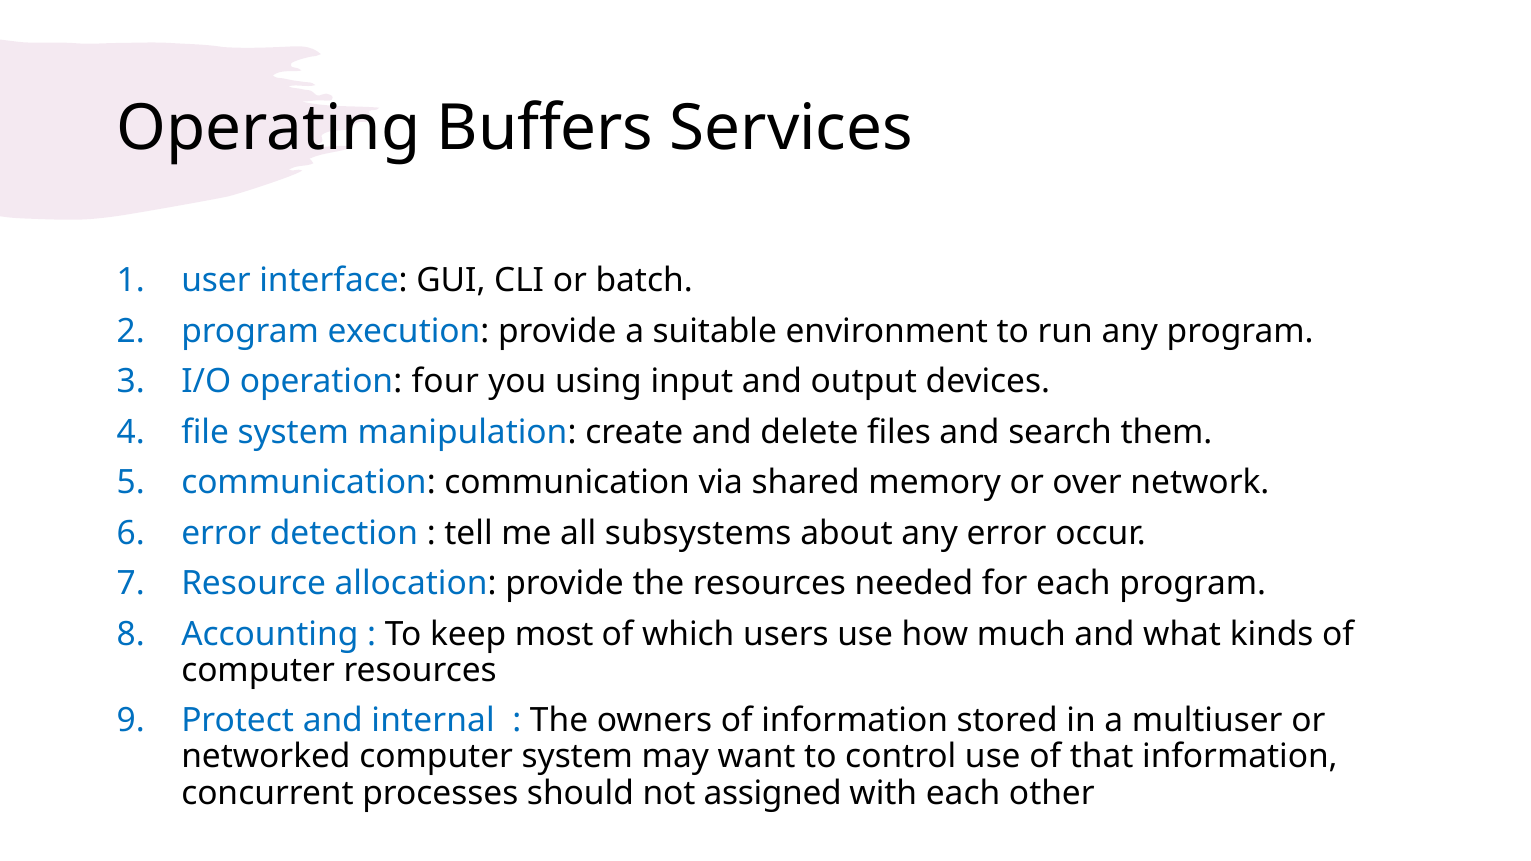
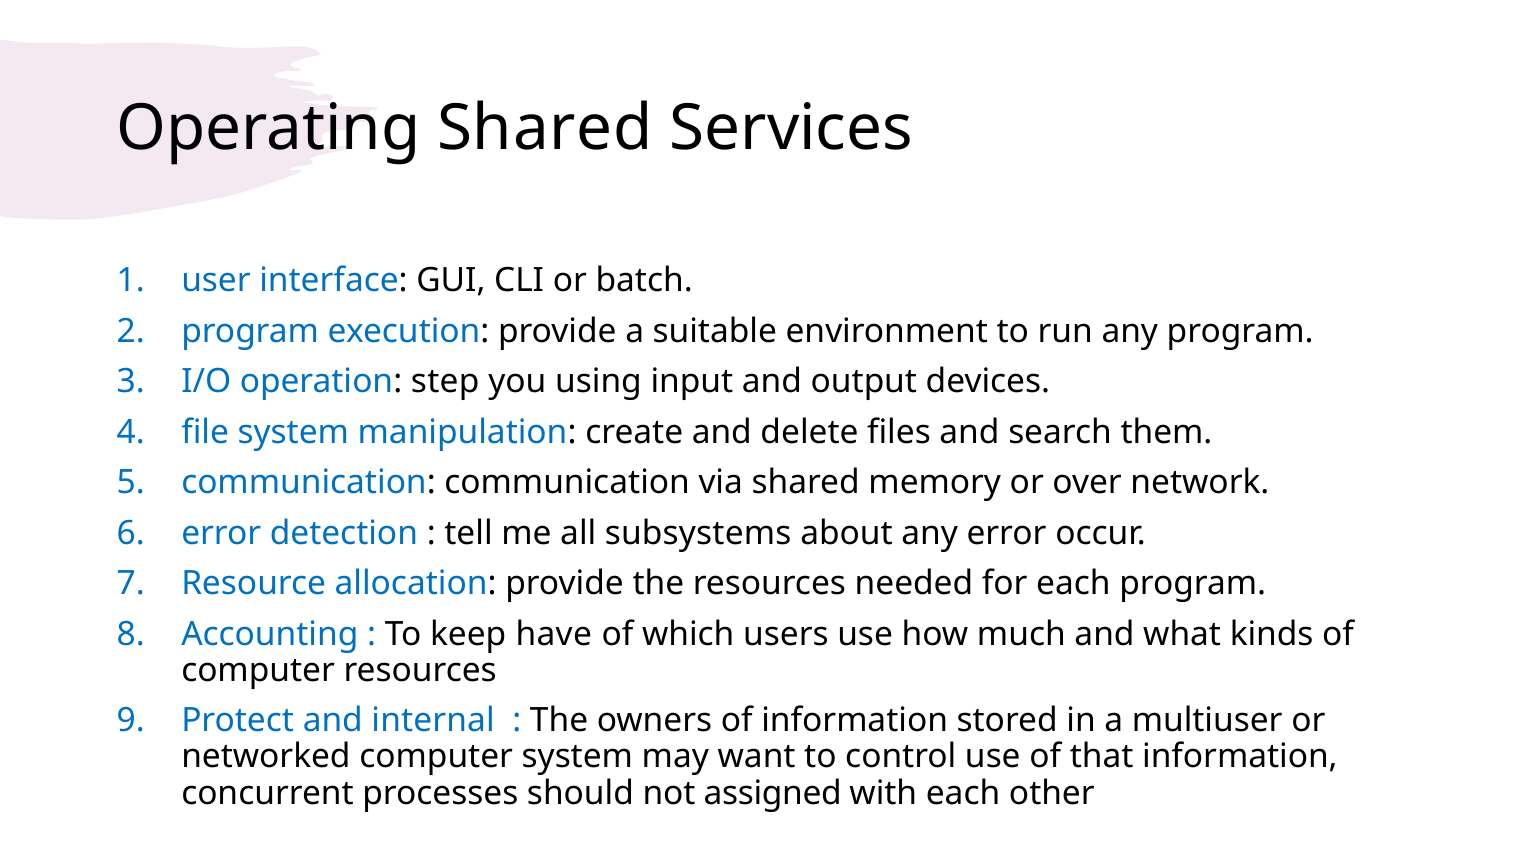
Operating Buffers: Buffers -> Shared
four: four -> step
most: most -> have
